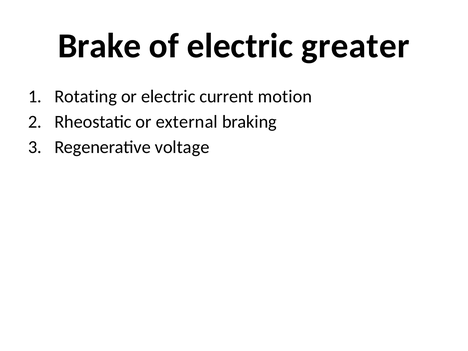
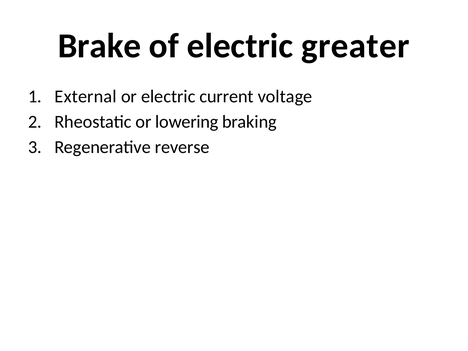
Rotating: Rotating -> External
motion: motion -> voltage
external: external -> lowering
voltage: voltage -> reverse
